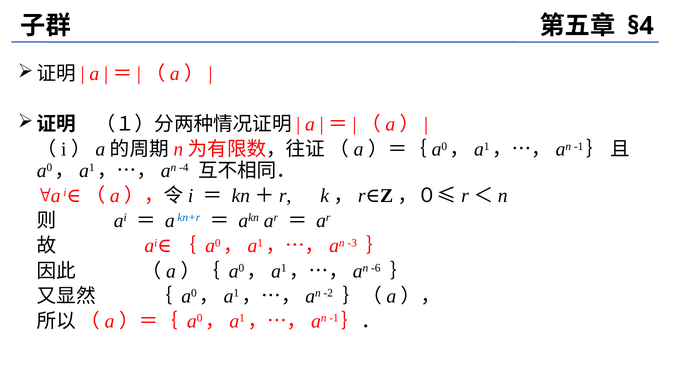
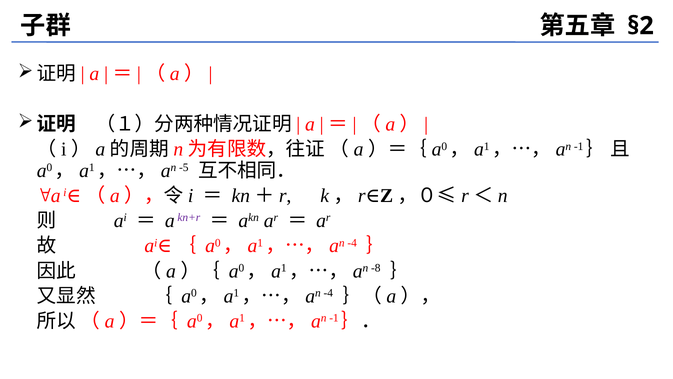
§4: §4 -> §2
-4: -4 -> -5
kn+r colour: blue -> purple
-3 at (352, 243): -3 -> -4
-6: -6 -> -8
-2 at (328, 293): -2 -> -4
